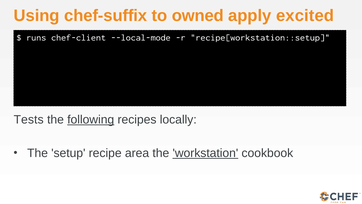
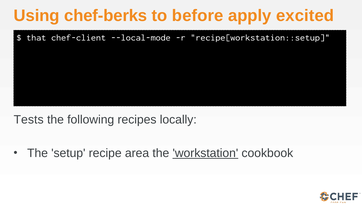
chef-suffix: chef-suffix -> chef-berks
owned: owned -> before
runs: runs -> that
following underline: present -> none
